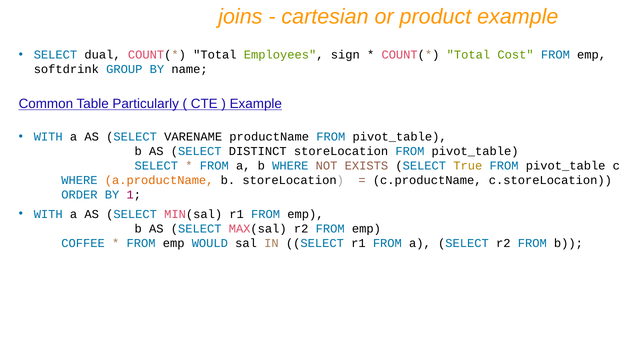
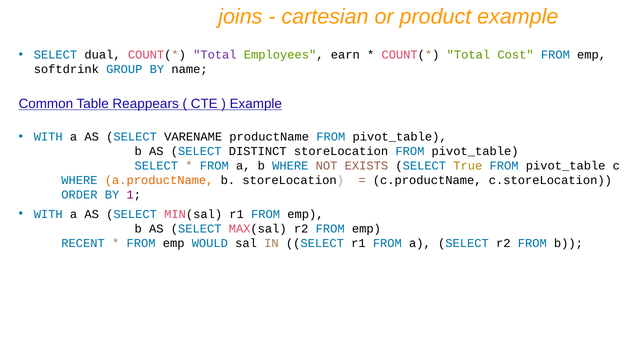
Total at (215, 55) colour: black -> purple
sign: sign -> earn
Particularly: Particularly -> Reappears
COFFEE: COFFEE -> RECENT
